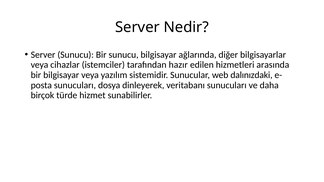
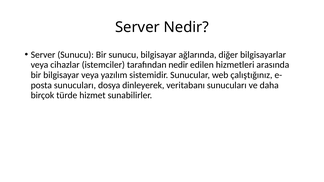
tarafından hazır: hazır -> nedir
dalınızdaki: dalınızdaki -> çalıştığınız
